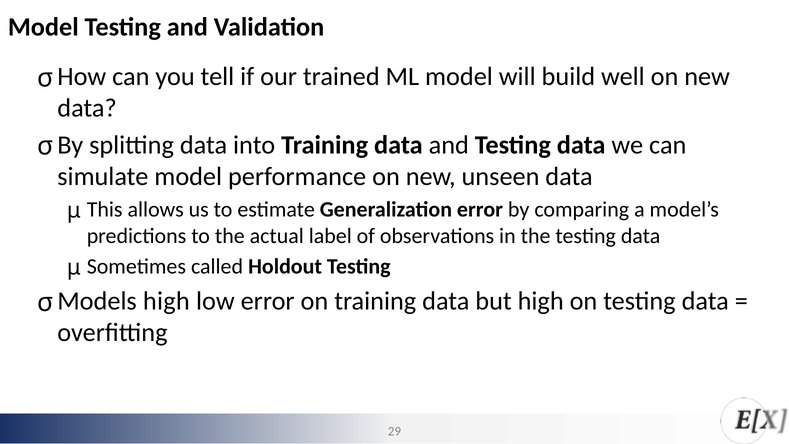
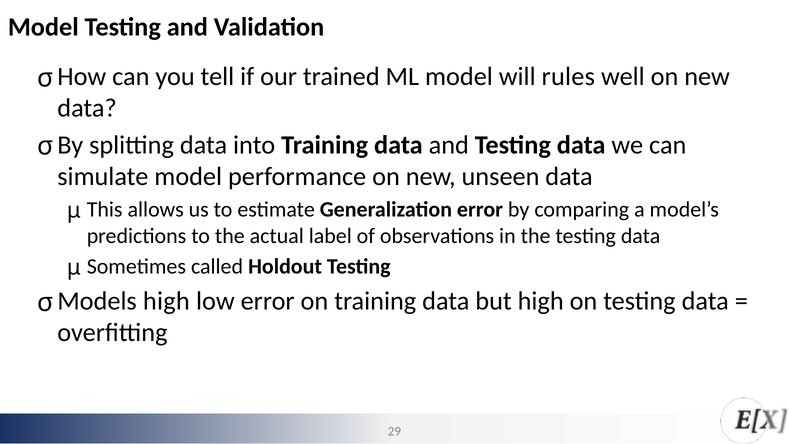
build: build -> rules
